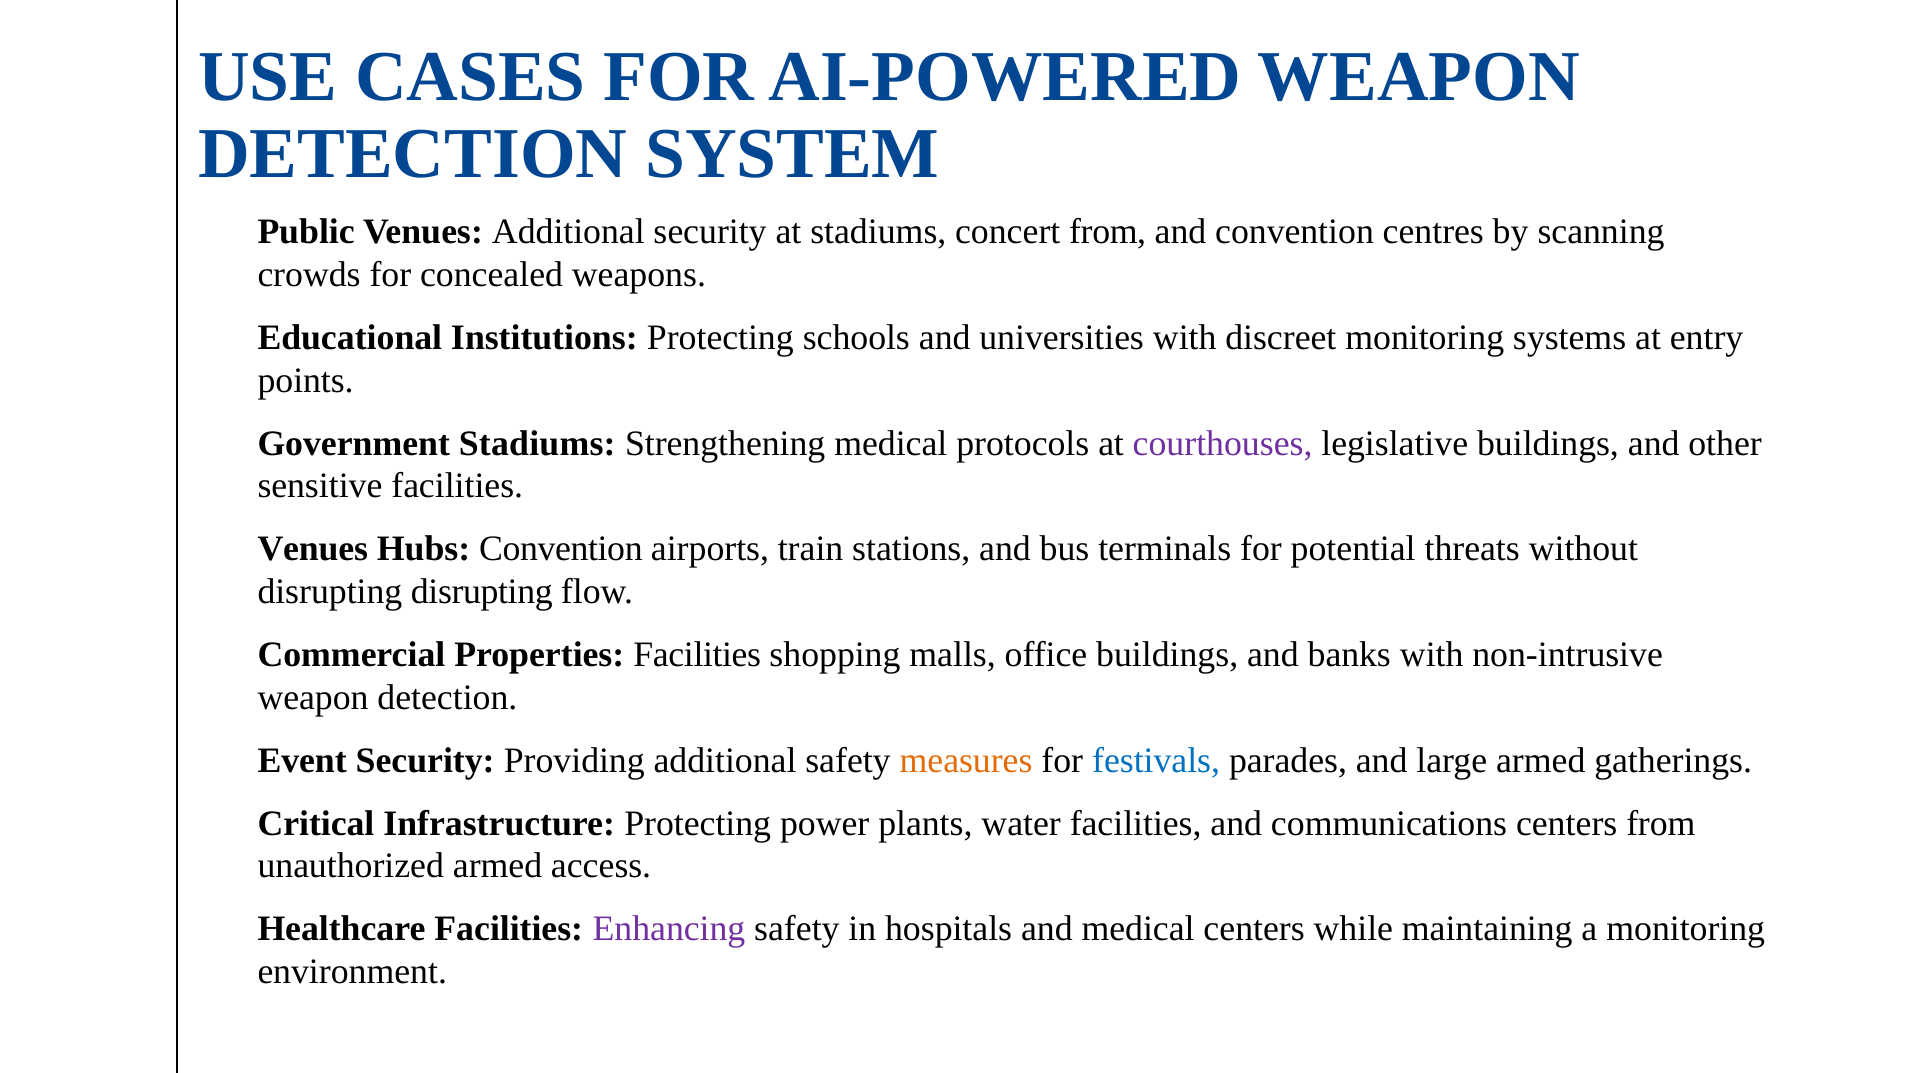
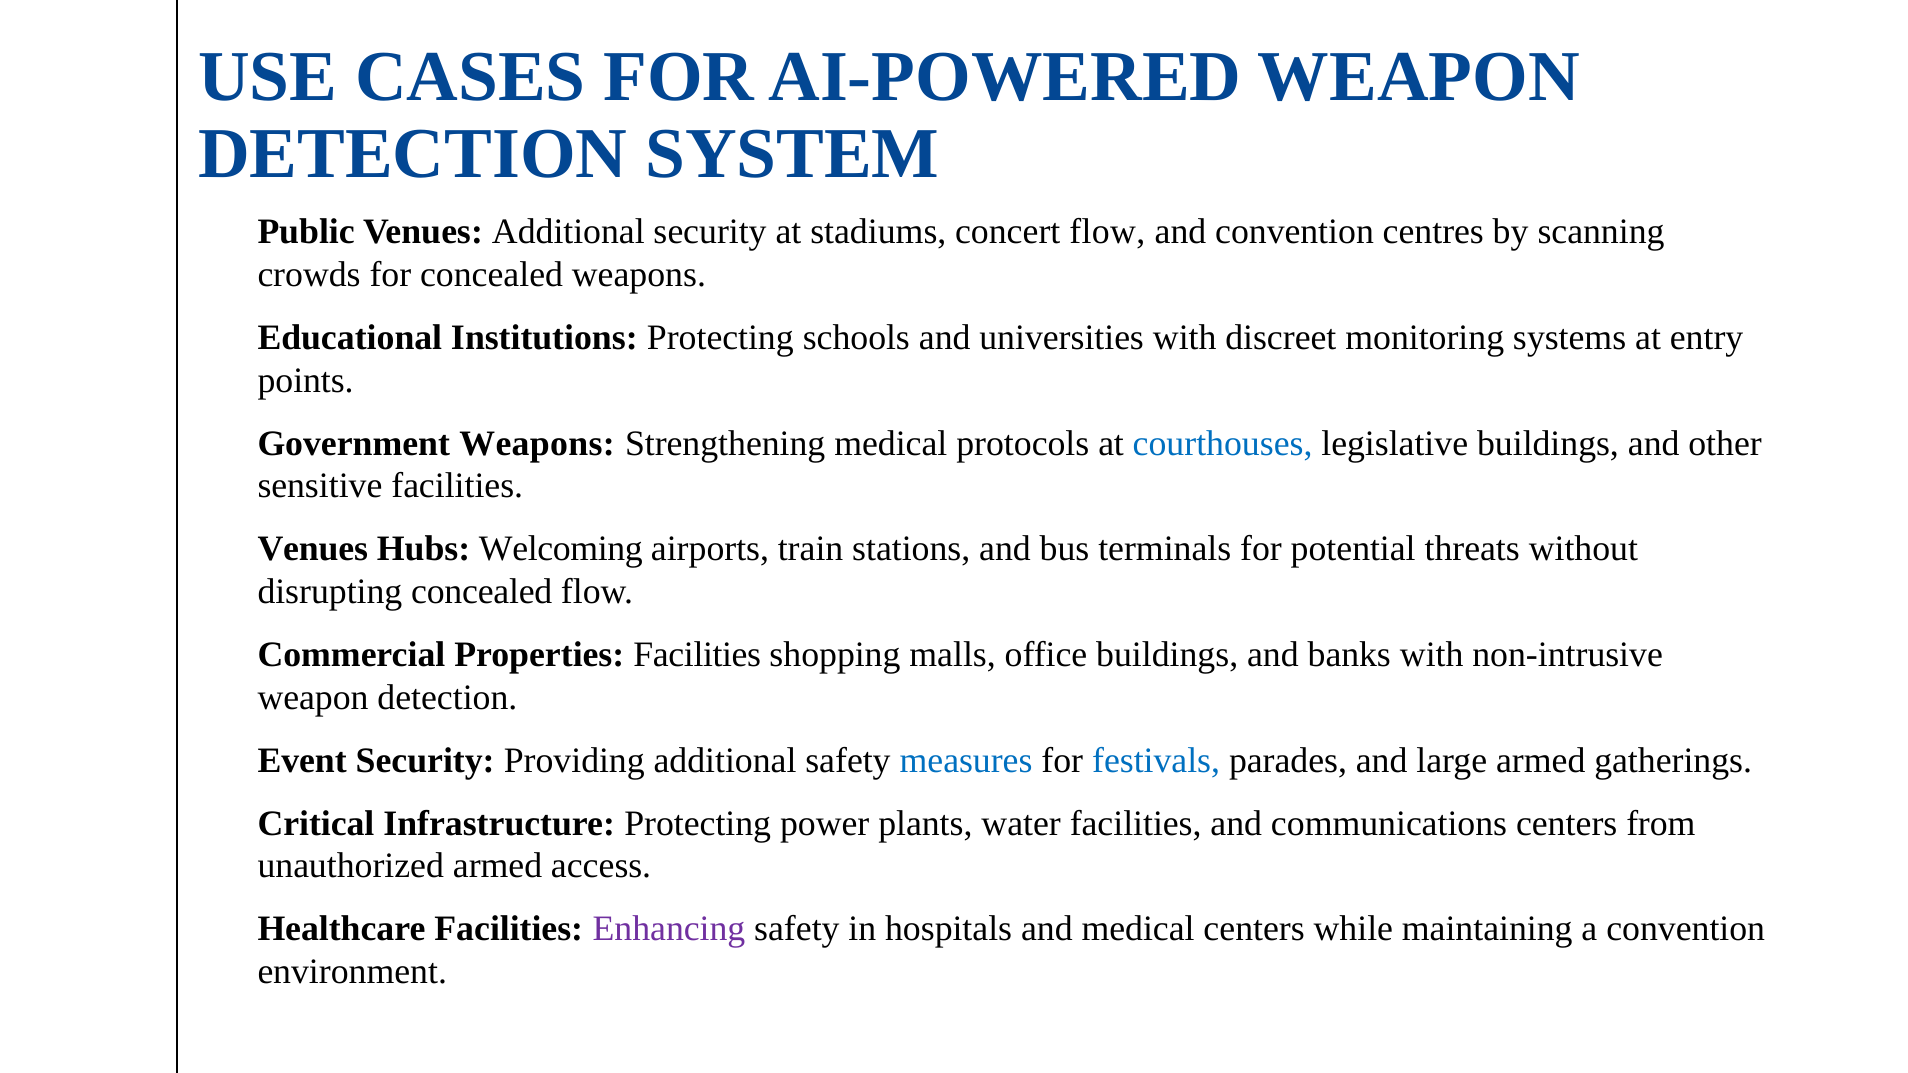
concert from: from -> flow
Government Stadiums: Stadiums -> Weapons
courthouses colour: purple -> blue
Hubs Convention: Convention -> Welcoming
disrupting disrupting: disrupting -> concealed
measures colour: orange -> blue
a monitoring: monitoring -> convention
